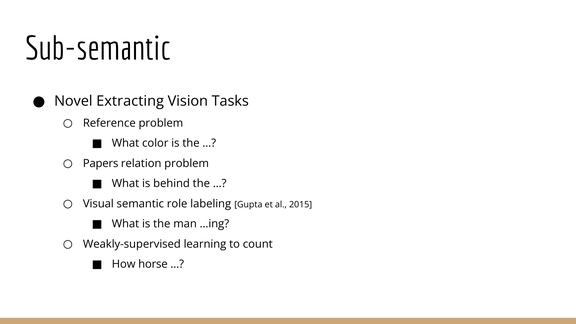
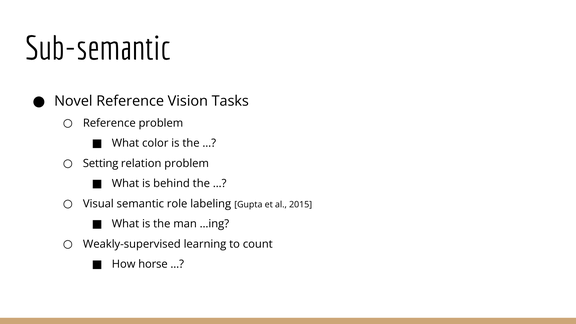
Novel Extracting: Extracting -> Reference
Papers: Papers -> Setting
